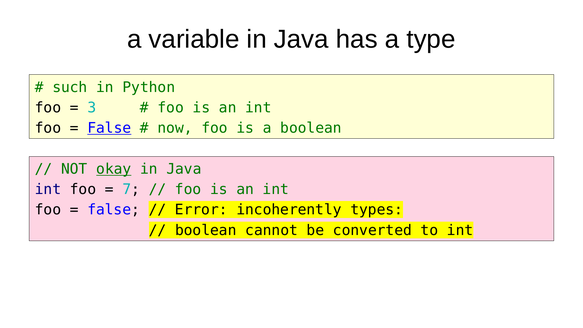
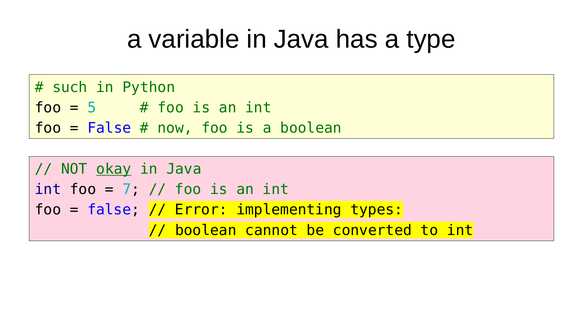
3: 3 -> 5
False at (109, 128) underline: present -> none
incoherently: incoherently -> implementing
